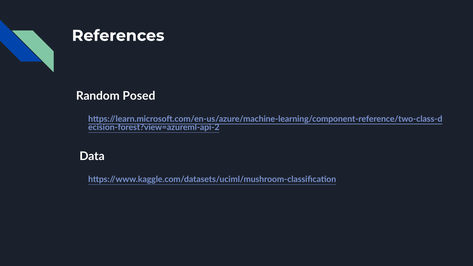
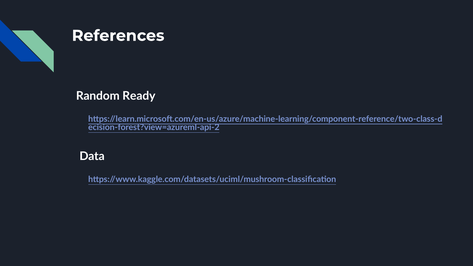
Posed: Posed -> Ready
